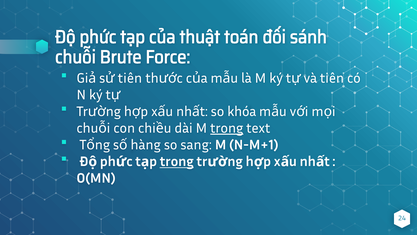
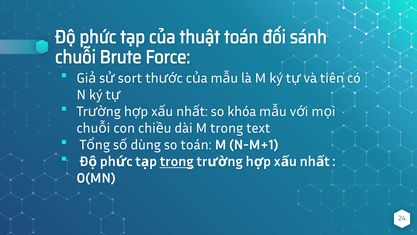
tiên at (130, 78): tiên -> sort
trong at (227, 128) underline: present -> none
hàng: hàng -> dùng
so sang: sang -> toán
